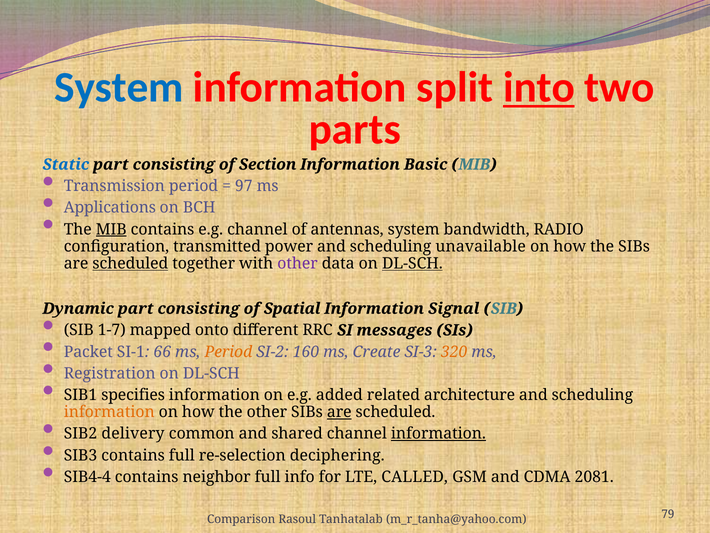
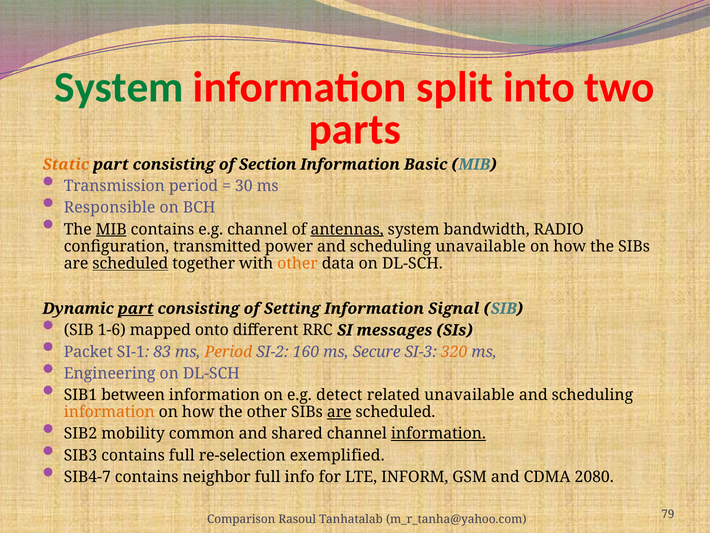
System at (119, 87) colour: blue -> green
into underline: present -> none
Static colour: blue -> orange
97: 97 -> 30
Applications: Applications -> Responsible
antennas underline: none -> present
other at (298, 263) colour: purple -> orange
DL-SCH at (412, 263) underline: present -> none
part at (136, 308) underline: none -> present
Spatial: Spatial -> Setting
1-7: 1-7 -> 1-6
66: 66 -> 83
Create: Create -> Secure
Registration: Registration -> Engineering
specifies: specifies -> between
added: added -> detect
related architecture: architecture -> unavailable
delivery: delivery -> mobility
deciphering: deciphering -> exemplified
SIB4-4: SIB4-4 -> SIB4-7
CALLED: CALLED -> INFORM
2081: 2081 -> 2080
